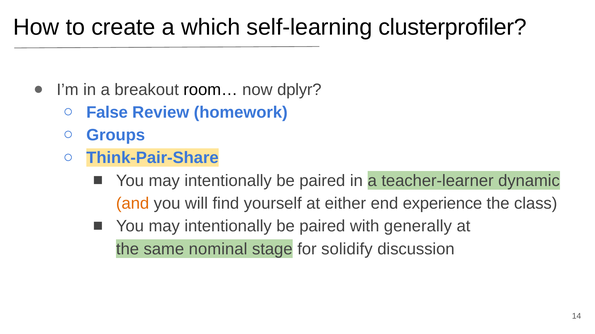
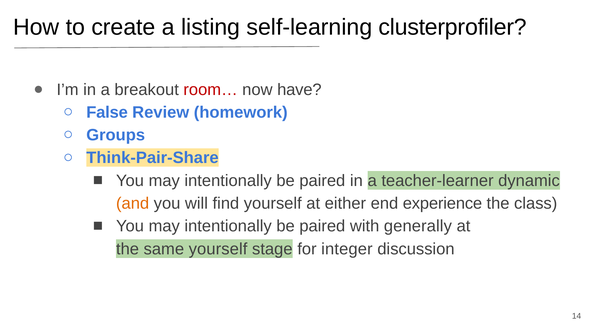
which: which -> listing
room… colour: black -> red
dplyr: dplyr -> have
same nominal: nominal -> yourself
solidify: solidify -> integer
